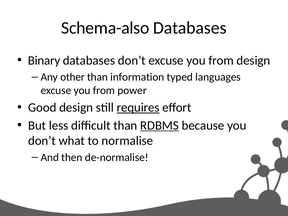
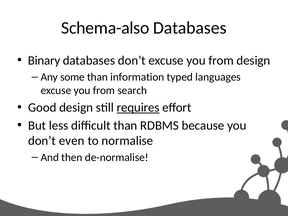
other: other -> some
power: power -> search
RDBMS underline: present -> none
what: what -> even
